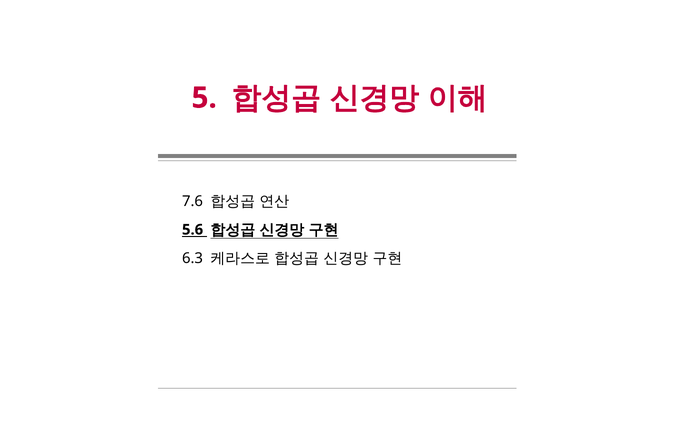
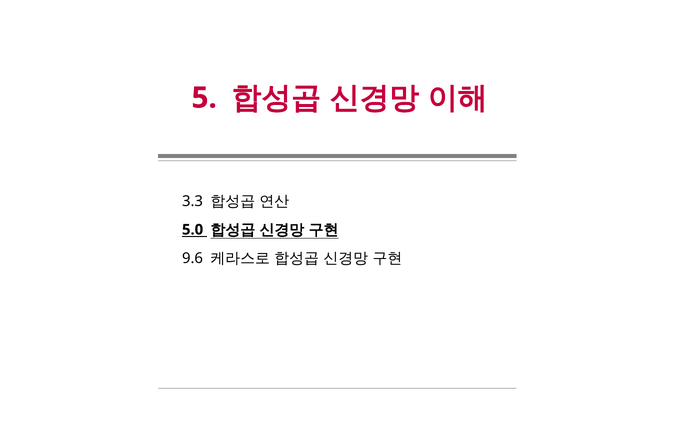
7.6: 7.6 -> 3.3
5.6: 5.6 -> 5.0
6.3: 6.3 -> 9.6
